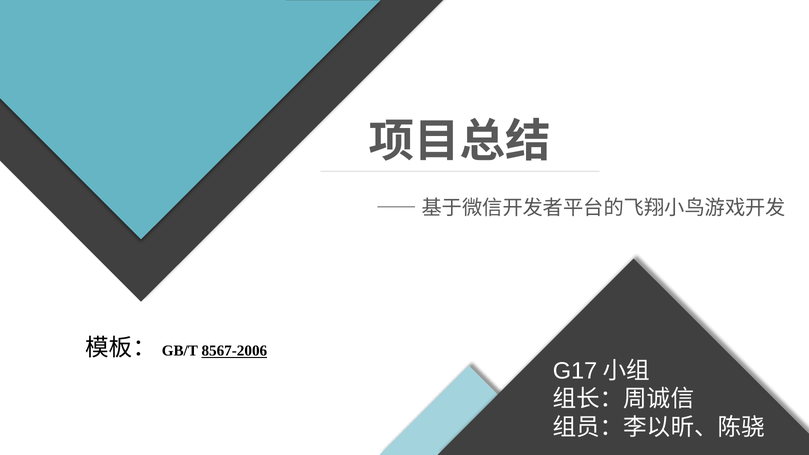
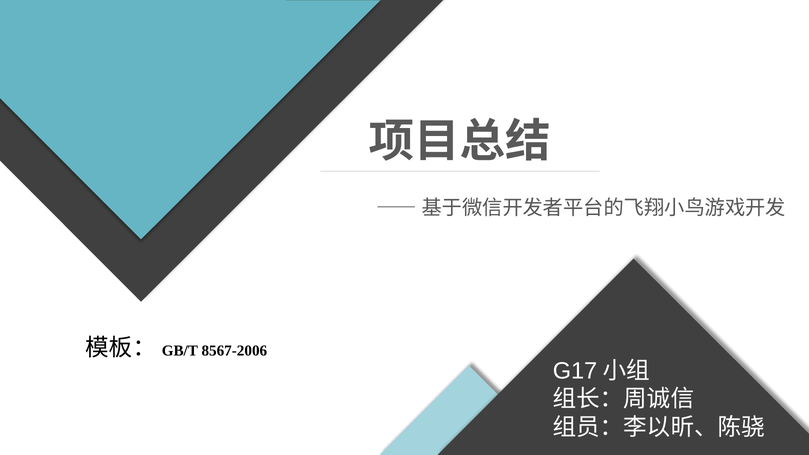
8567-2006 underline: present -> none
